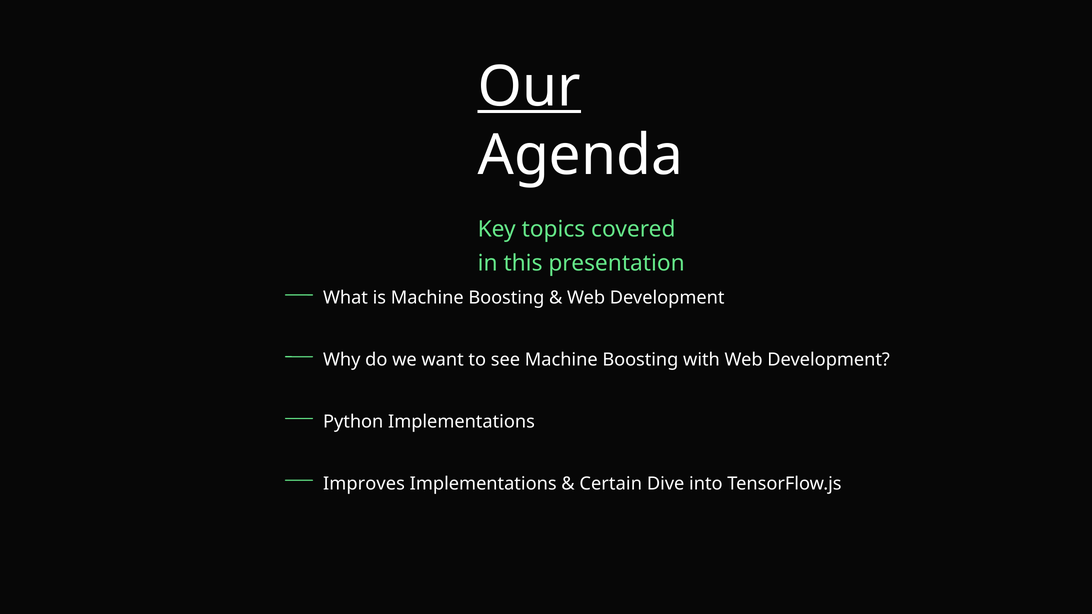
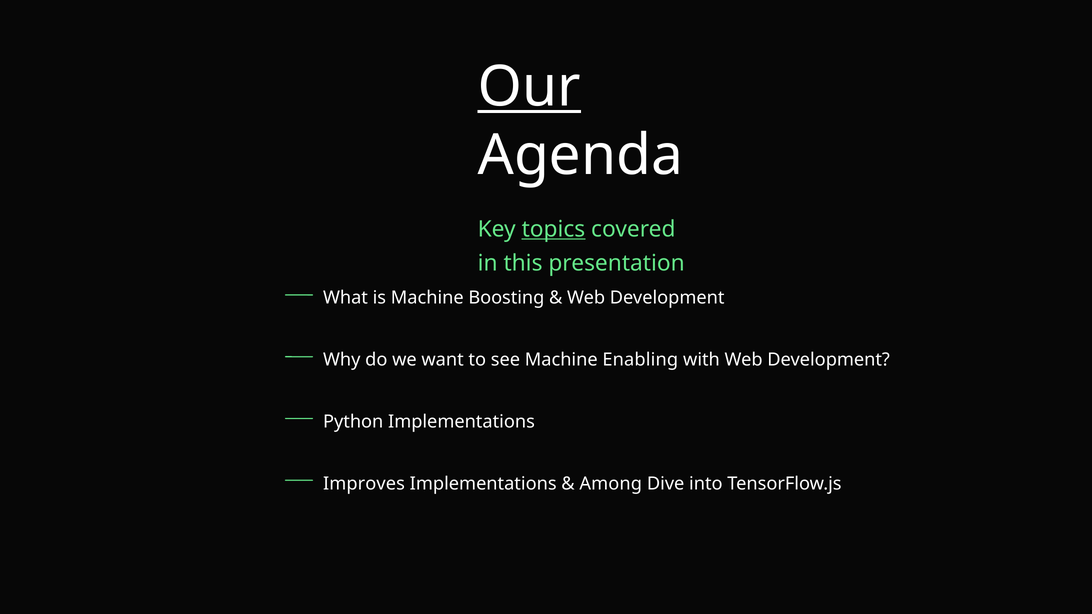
topics underline: none -> present
see Machine Boosting: Boosting -> Enabling
Certain: Certain -> Among
